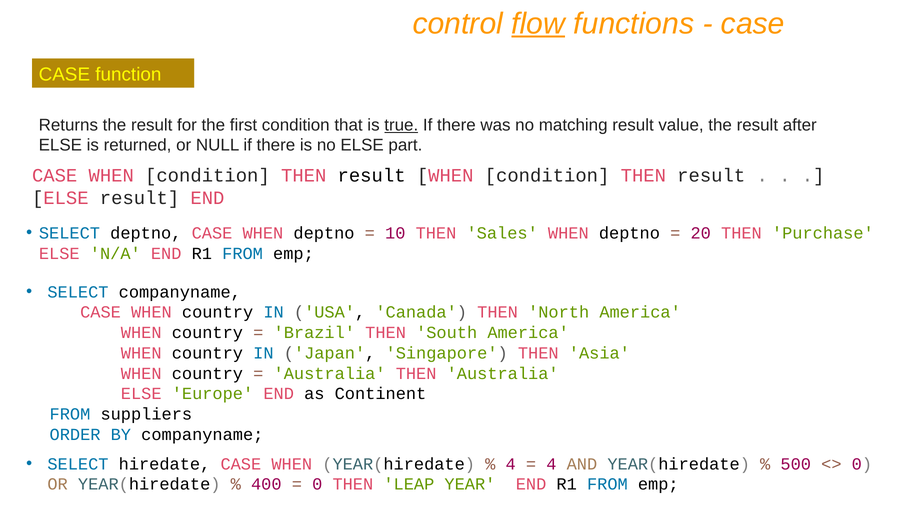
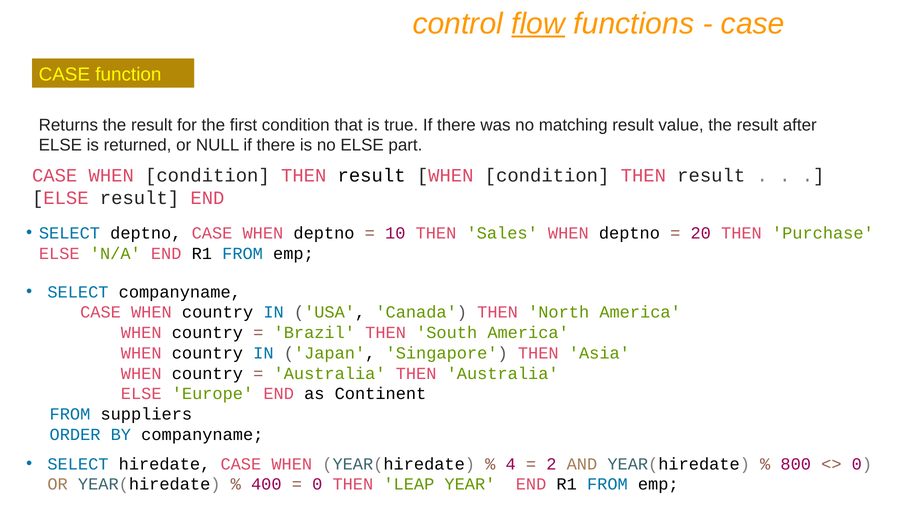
true underline: present -> none
4 at (551, 464): 4 -> 2
500: 500 -> 800
